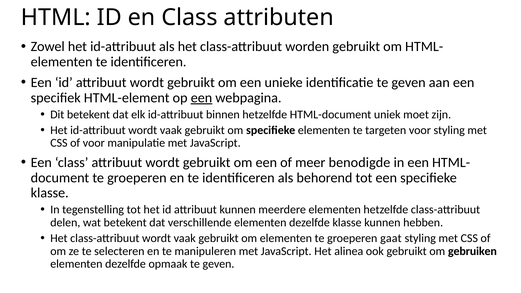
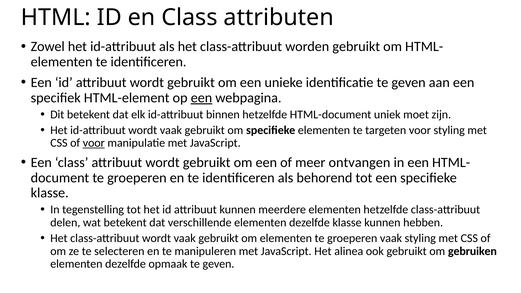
voor at (94, 143) underline: none -> present
benodigde: benodigde -> ontvangen
groeperen gaat: gaat -> vaak
